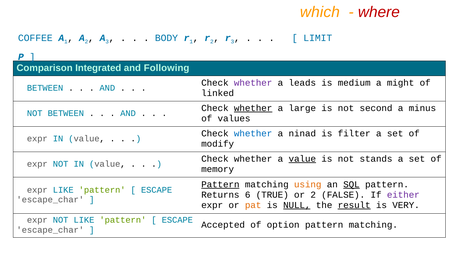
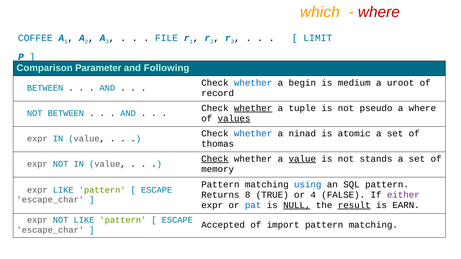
BODY: BODY -> FILE
Integrated: Integrated -> Parameter
whether at (253, 83) colour: purple -> blue
leads: leads -> begin
might: might -> uroot
linked: linked -> record
large: large -> tuple
second: second -> pseudo
a minus: minus -> where
values underline: none -> present
filter: filter -> atomic
modify: modify -> thomas
Check at (215, 159) underline: none -> present
Pattern at (220, 185) underline: present -> none
using colour: orange -> blue
SQL underline: present -> none
6: 6 -> 8
or 2: 2 -> 4
pat colour: orange -> blue
VERY: VERY -> EARN
option: option -> import
